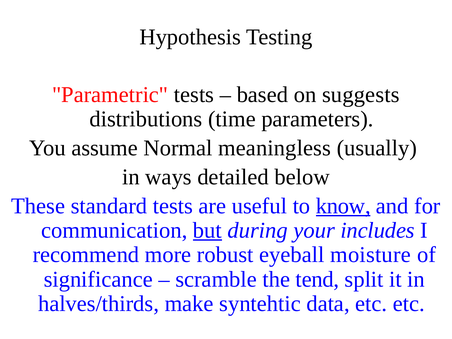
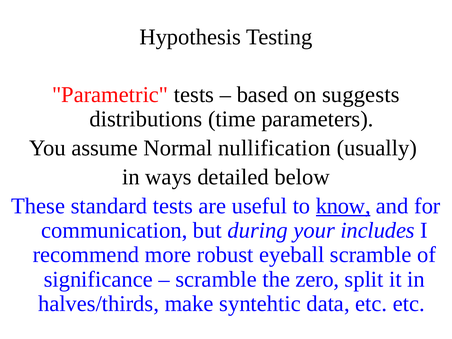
meaningless: meaningless -> nullification
but underline: present -> none
eyeball moisture: moisture -> scramble
tend: tend -> zero
